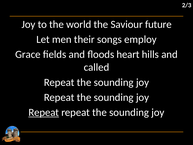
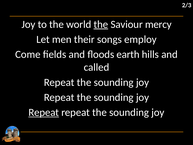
the at (101, 24) underline: none -> present
future: future -> mercy
Grace: Grace -> Come
heart: heart -> earth
